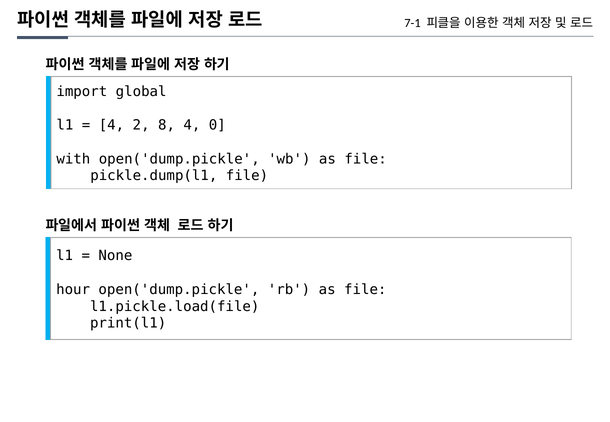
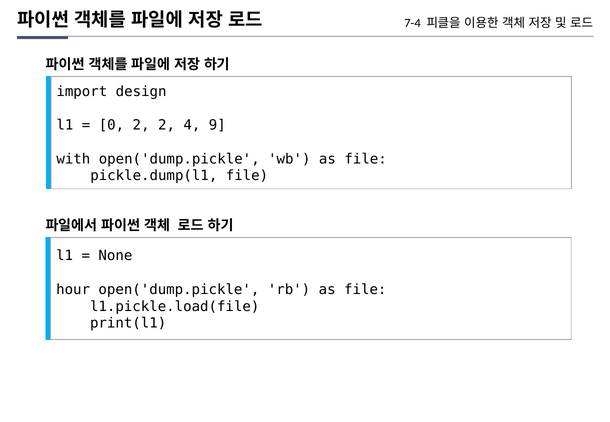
7-1: 7-1 -> 7-4
global: global -> design
4 at (111, 125): 4 -> 0
2 8: 8 -> 2
0: 0 -> 9
